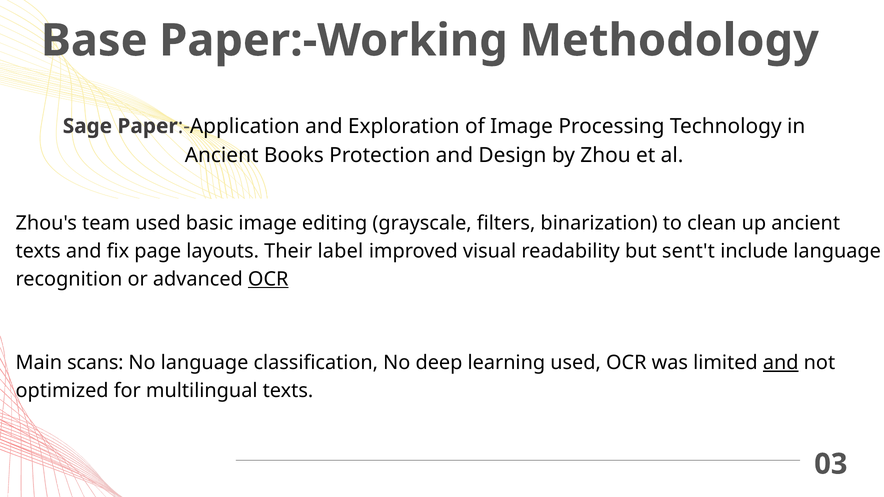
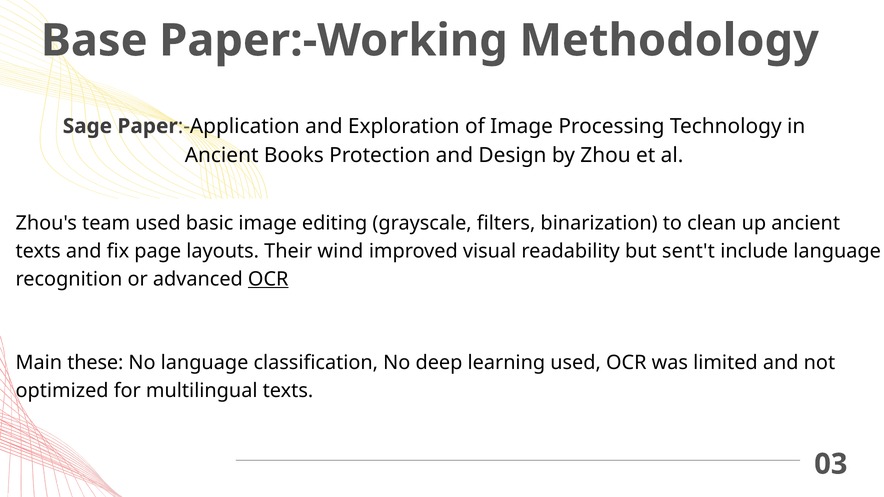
label: label -> wind
scans: scans -> these
and at (781, 363) underline: present -> none
